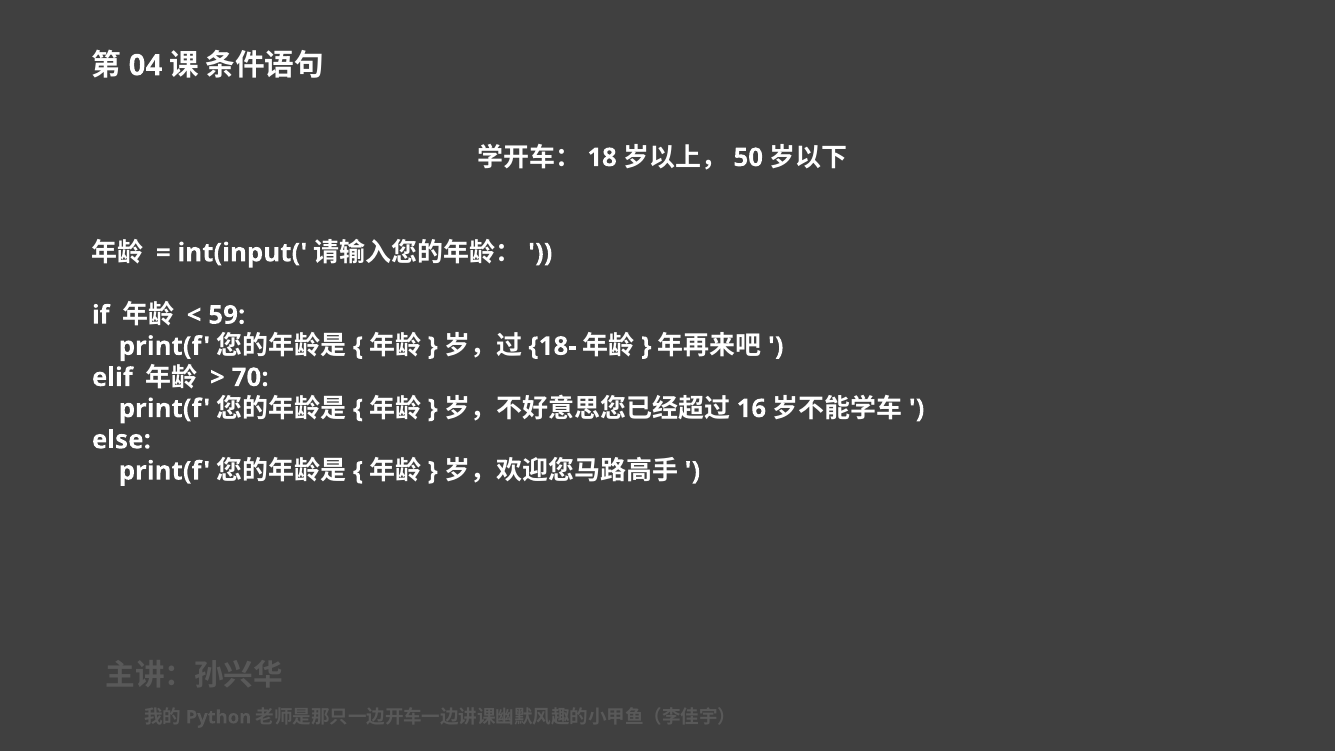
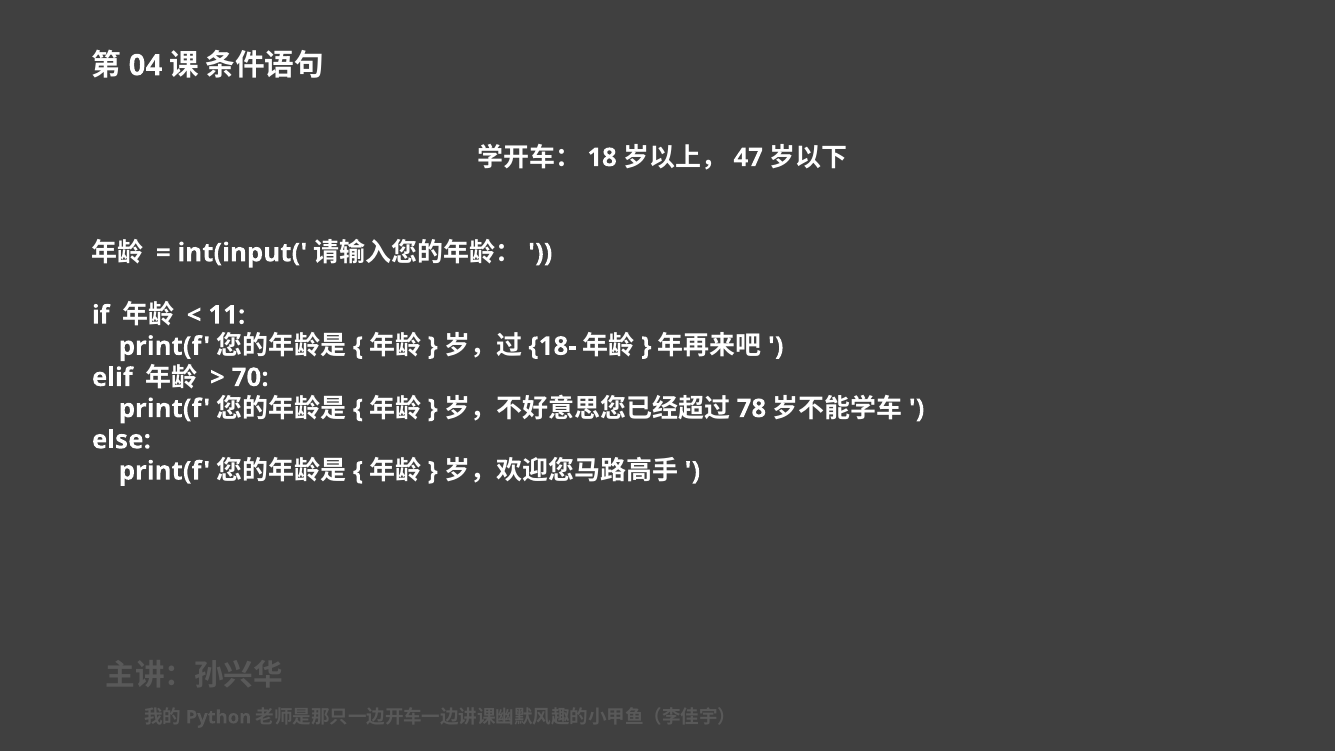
50: 50 -> 47
59: 59 -> 11
16: 16 -> 78
